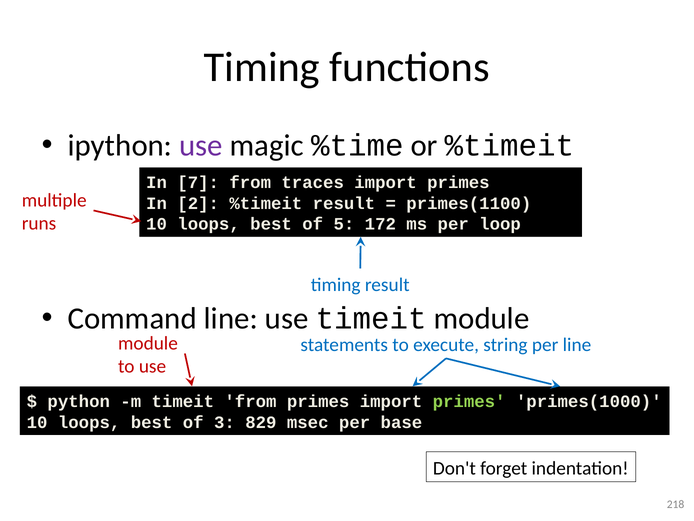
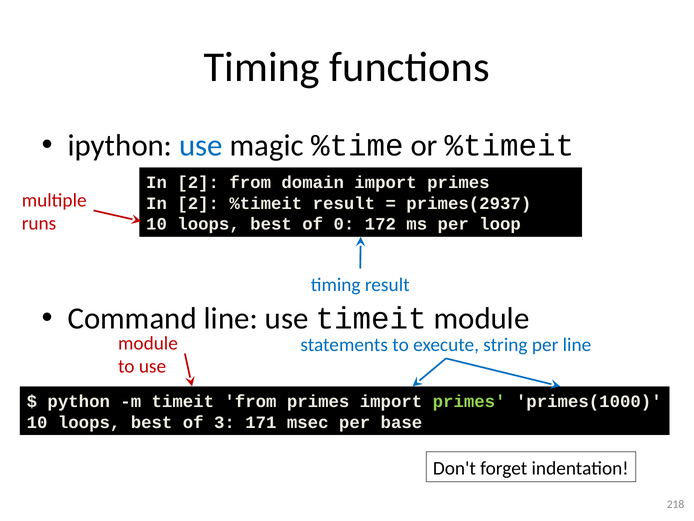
use at (201, 146) colour: purple -> blue
7 at (198, 182): 7 -> 2
traces: traces -> domain
primes(1100: primes(1100 -> primes(2937
5: 5 -> 0
829: 829 -> 171
